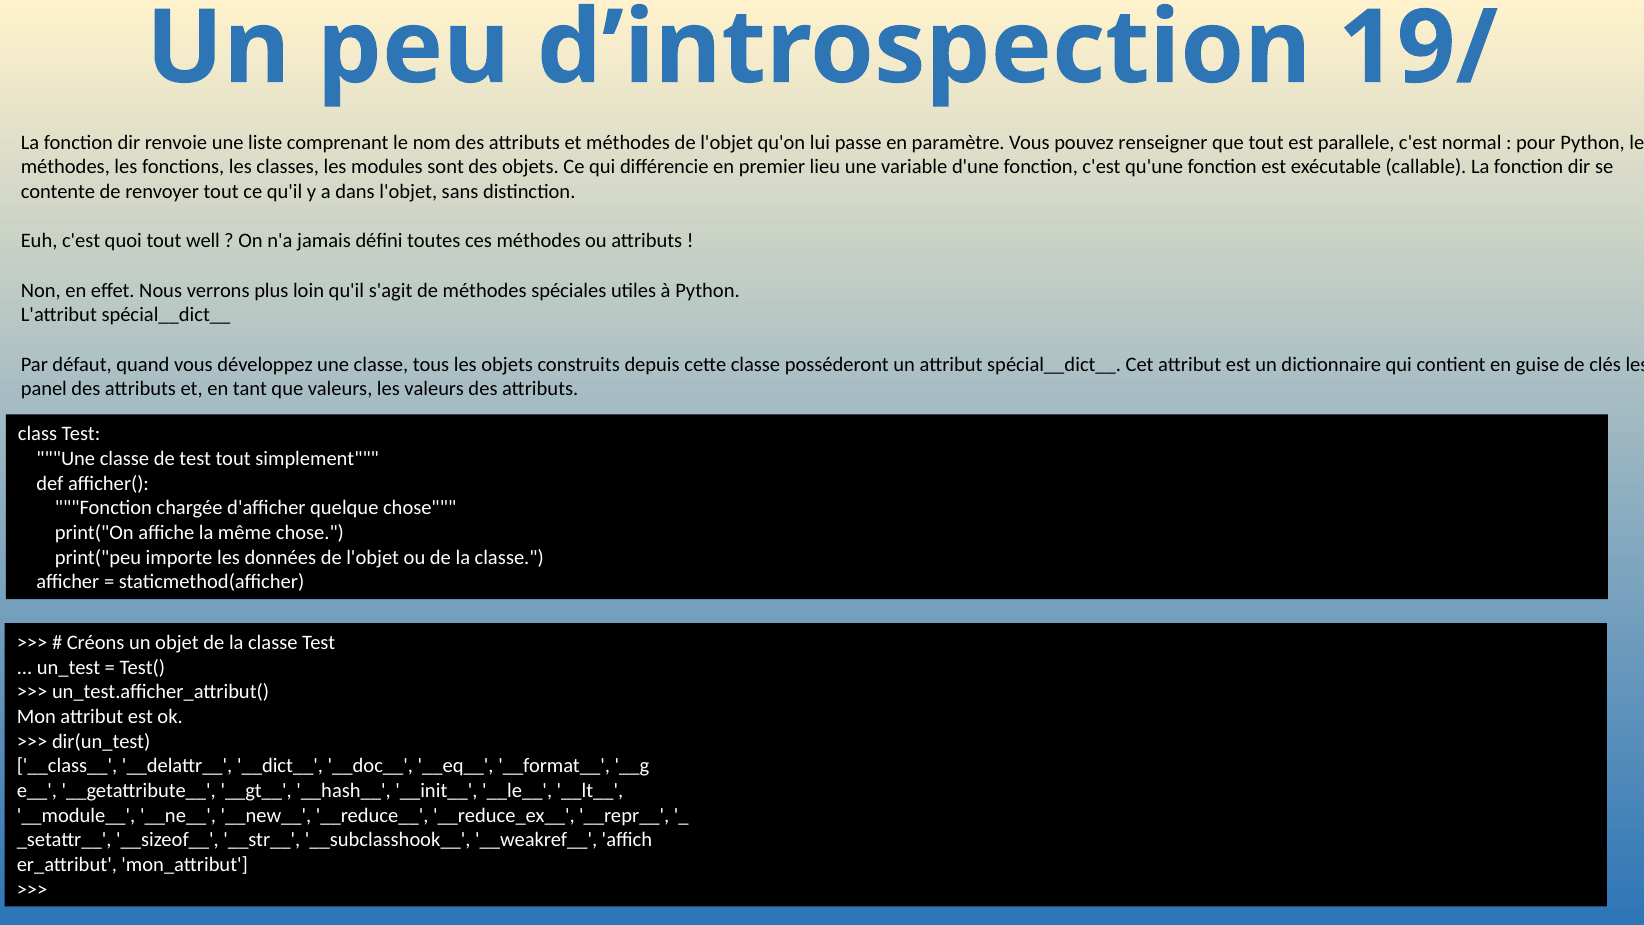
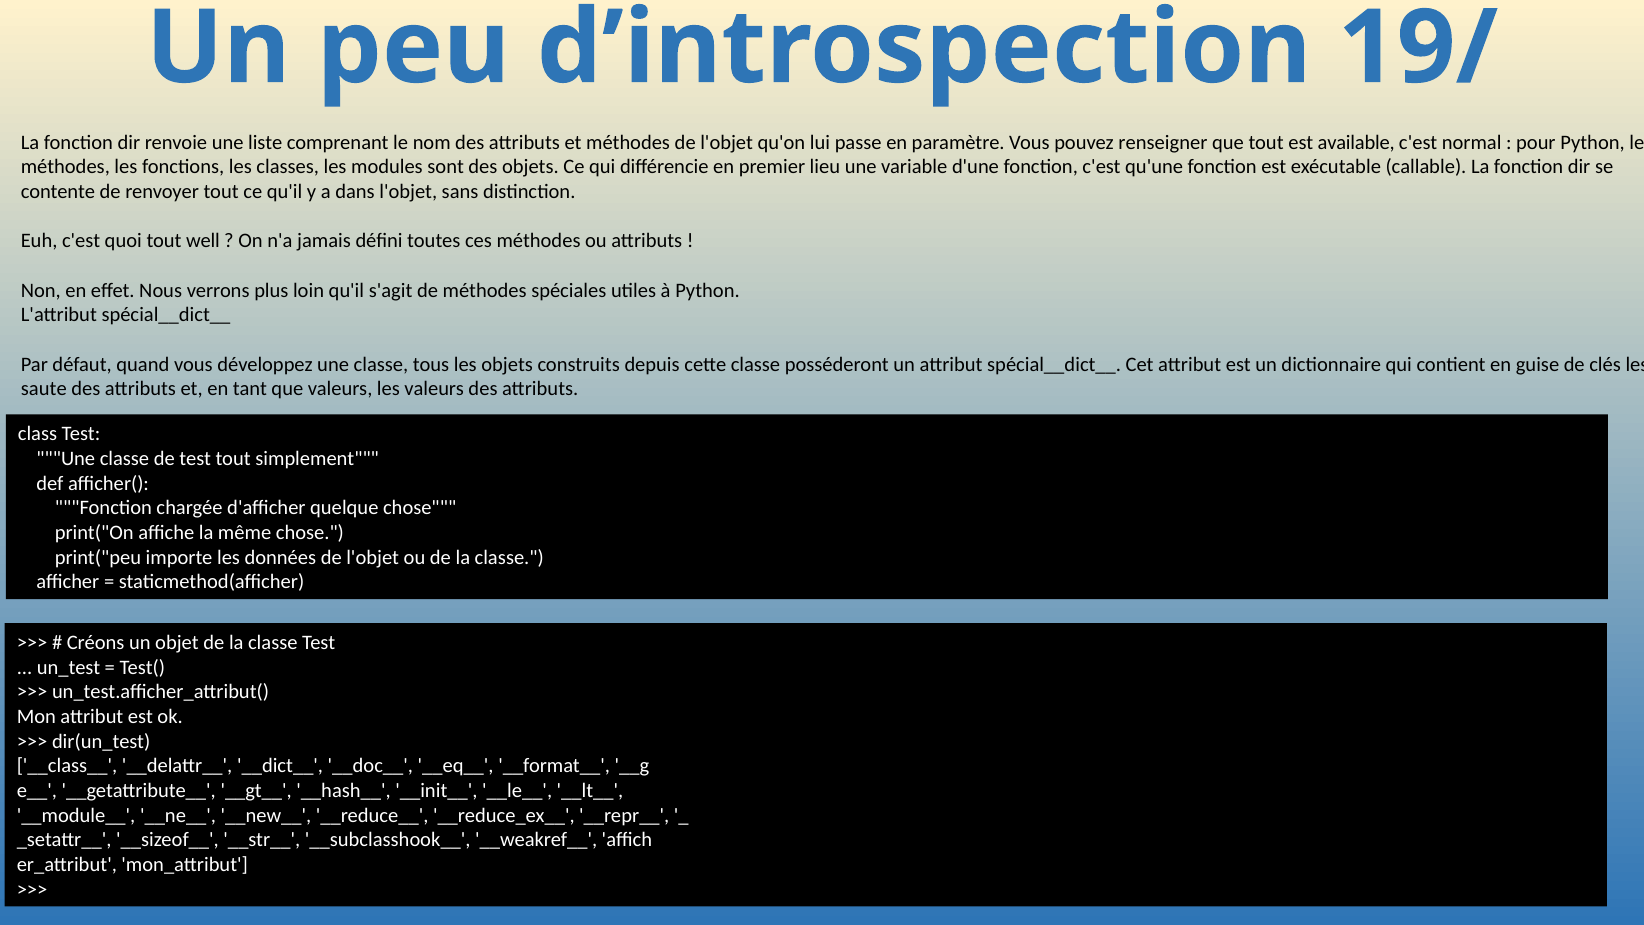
parallele: parallele -> available
panel: panel -> saute
